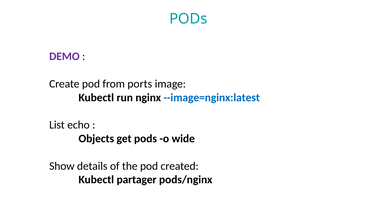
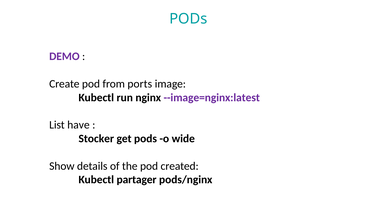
--image=nginx:latest colour: blue -> purple
echo: echo -> have
Objects: Objects -> Stocker
